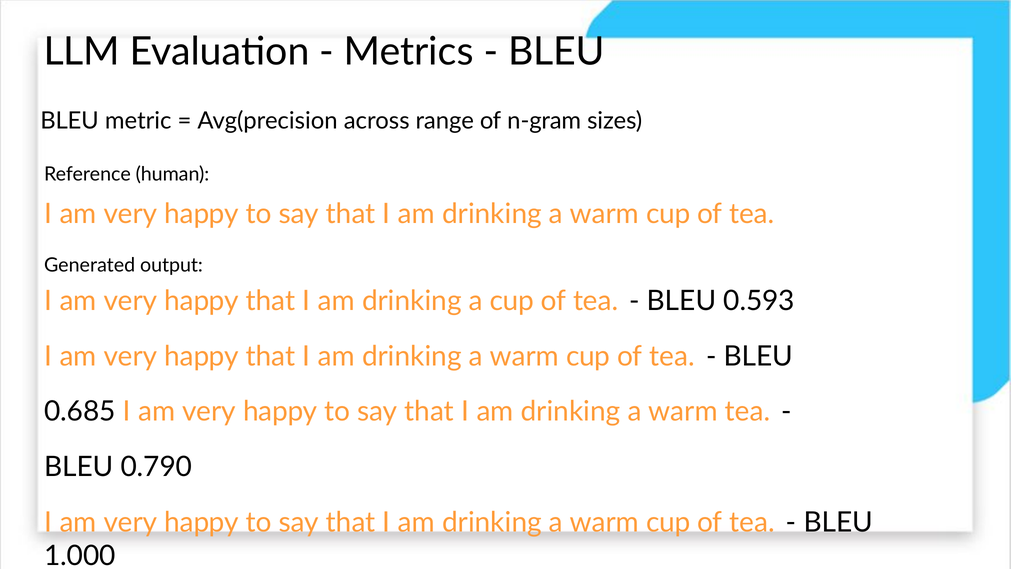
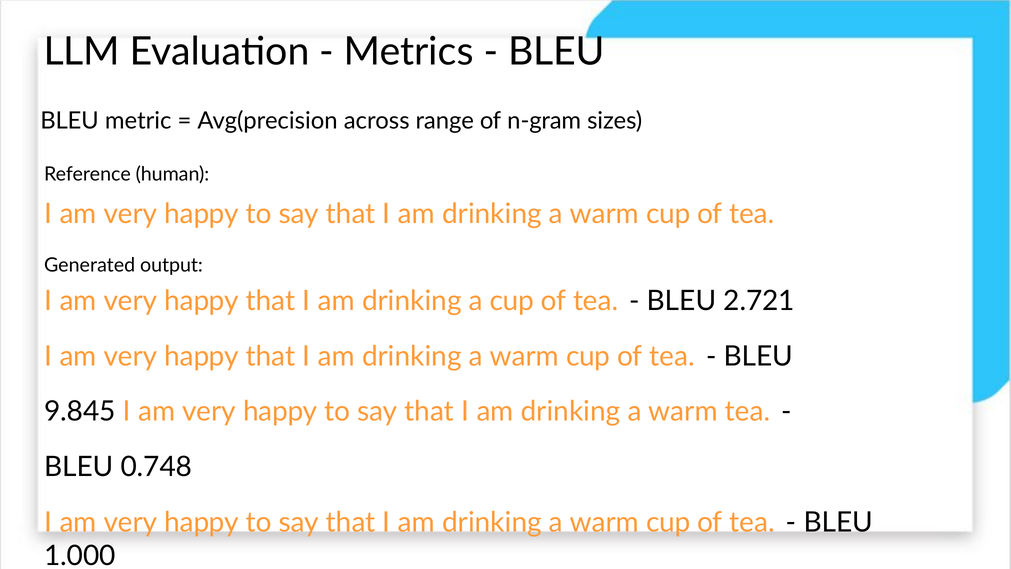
0.593: 0.593 -> 2.721
0.685: 0.685 -> 9.845
0.790: 0.790 -> 0.748
